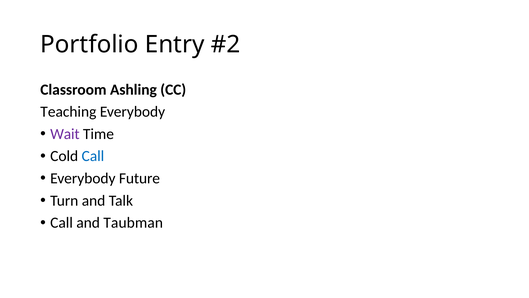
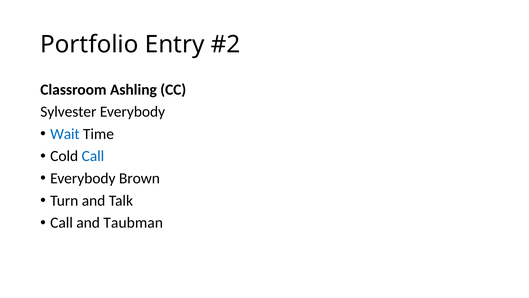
Teaching: Teaching -> Sylvester
Wait colour: purple -> blue
Future: Future -> Brown
